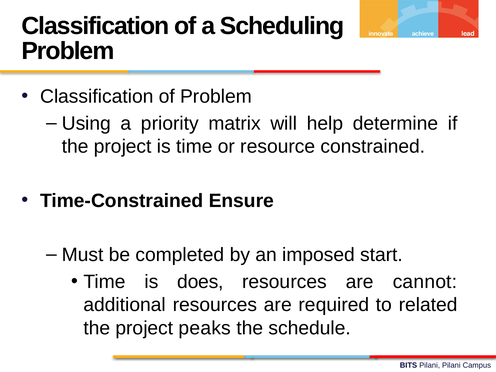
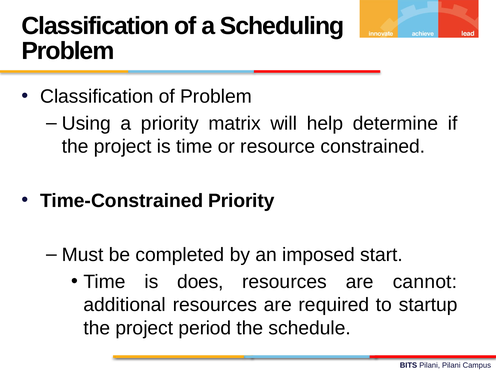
Time-Constrained Ensure: Ensure -> Priority
related: related -> startup
peaks: peaks -> period
